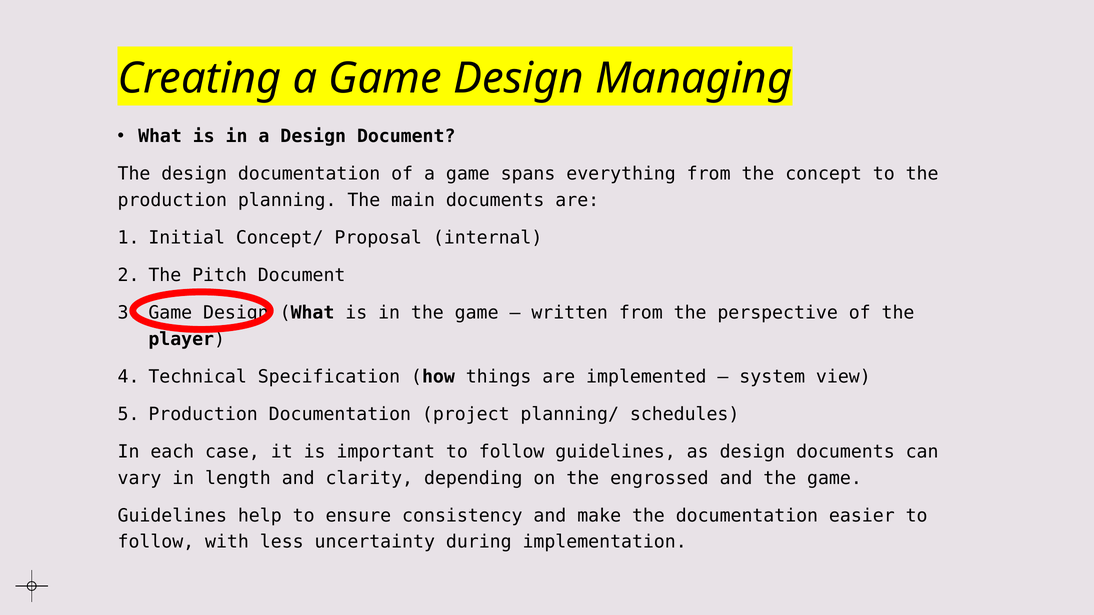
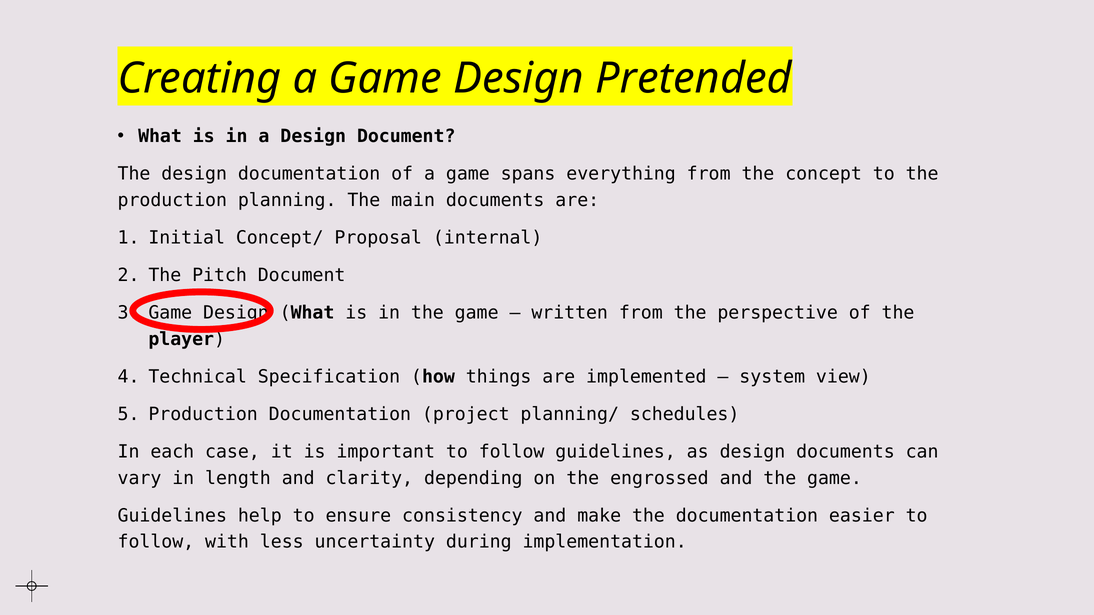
Managing: Managing -> Pretended
